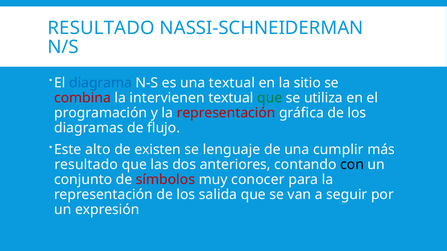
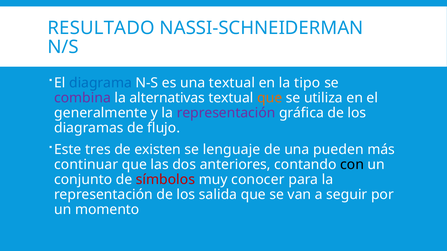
sitio: sitio -> tipo
combina colour: red -> purple
intervienen: intervienen -> alternativas
que at (270, 98) colour: green -> orange
programación: programación -> generalmente
representación at (226, 113) colour: red -> purple
alto: alto -> tres
cumplir: cumplir -> pueden
resultado at (86, 165): resultado -> continuar
expresión: expresión -> momento
